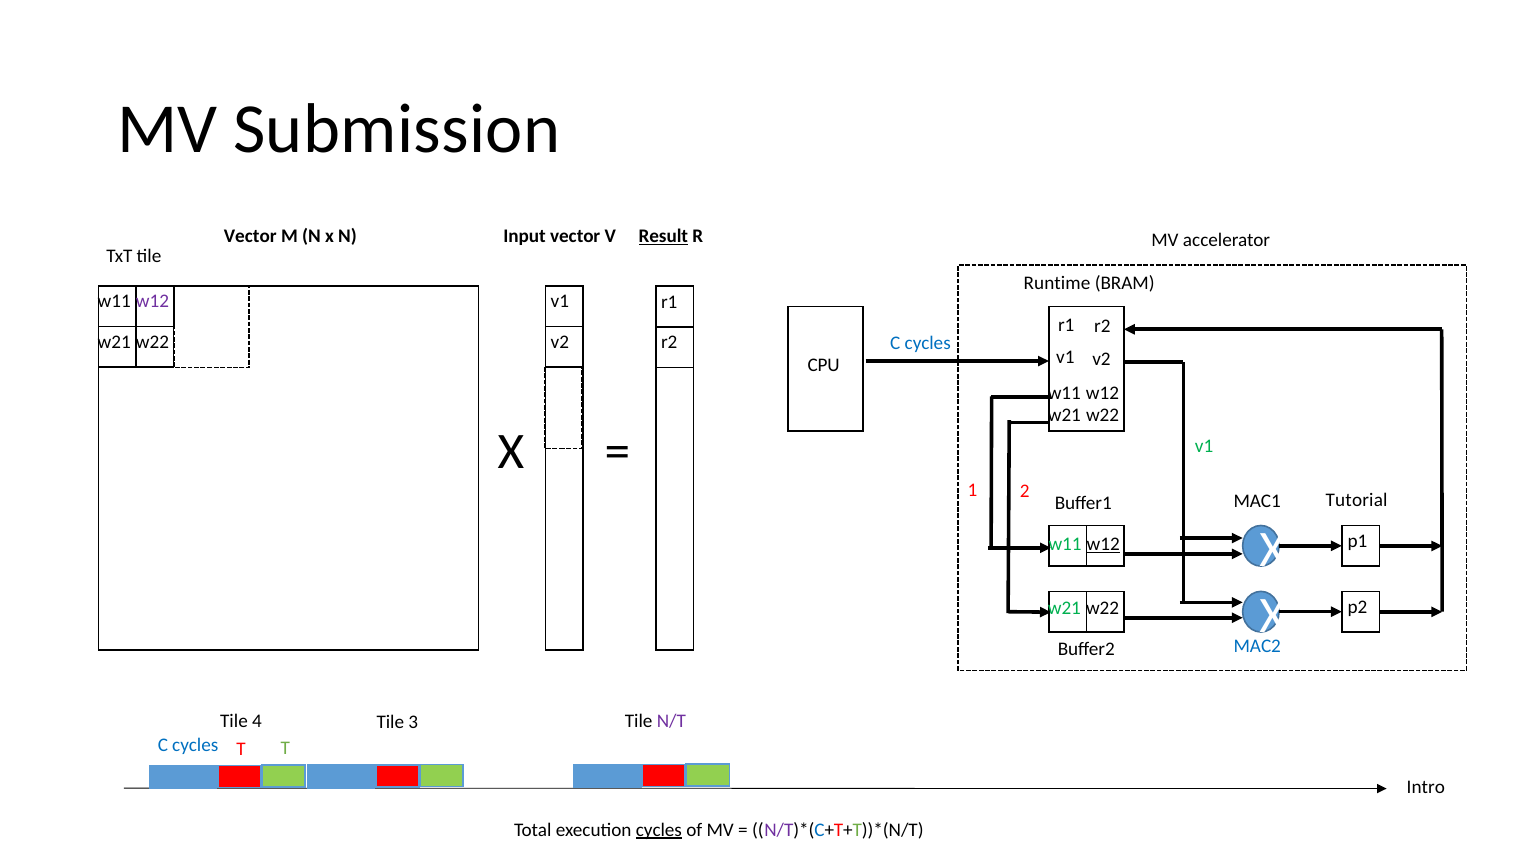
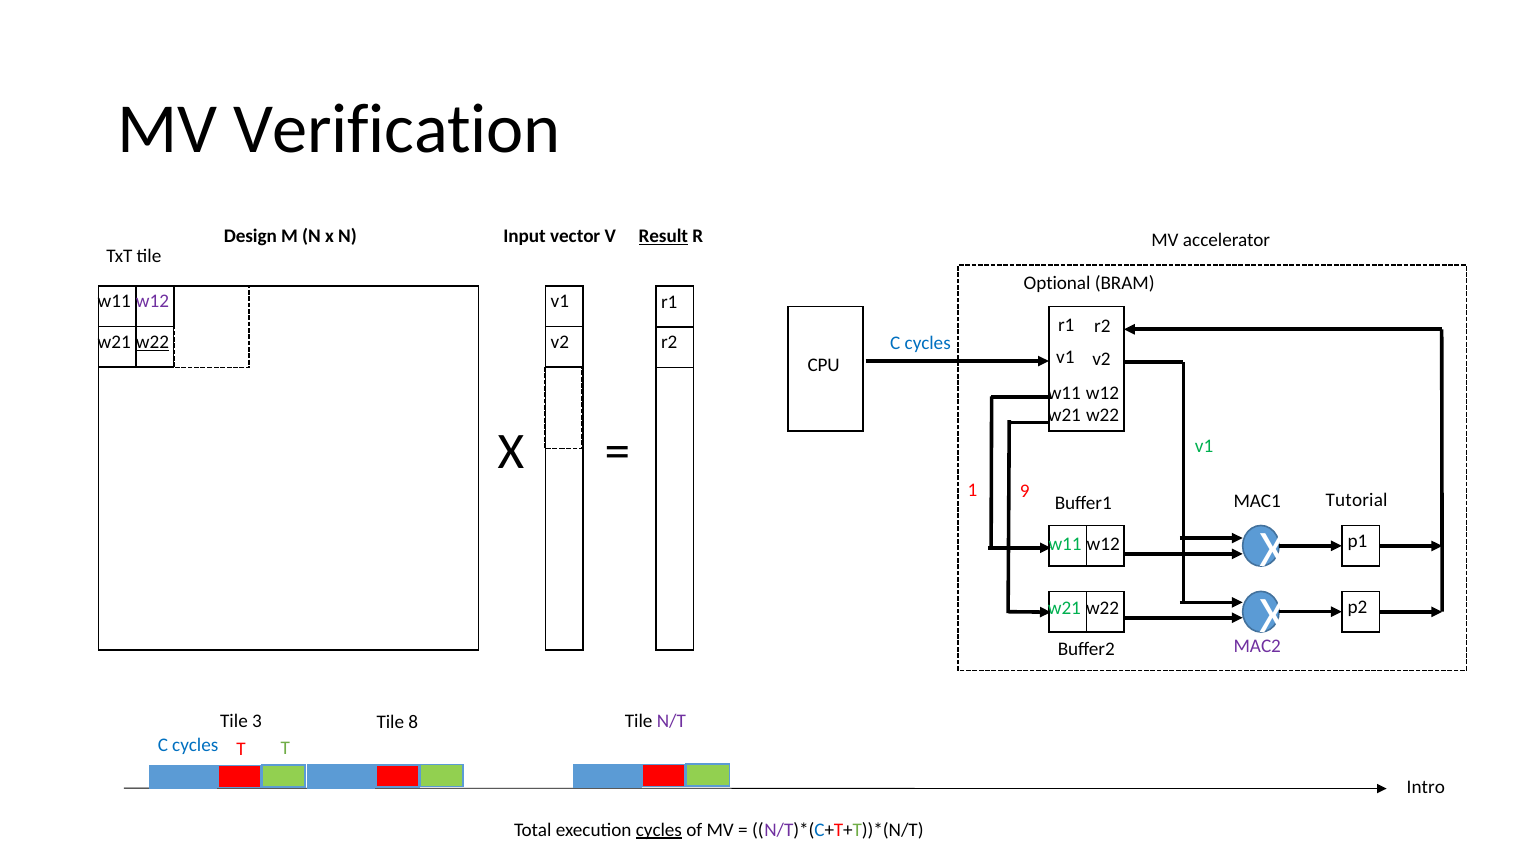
Submission: Submission -> Verification
Vector at (250, 236): Vector -> Design
Runtime: Runtime -> Optional
w22 at (152, 342) underline: none -> present
2: 2 -> 9
w12 at (1103, 544) underline: present -> none
MAC2 colour: blue -> purple
4: 4 -> 3
3: 3 -> 8
